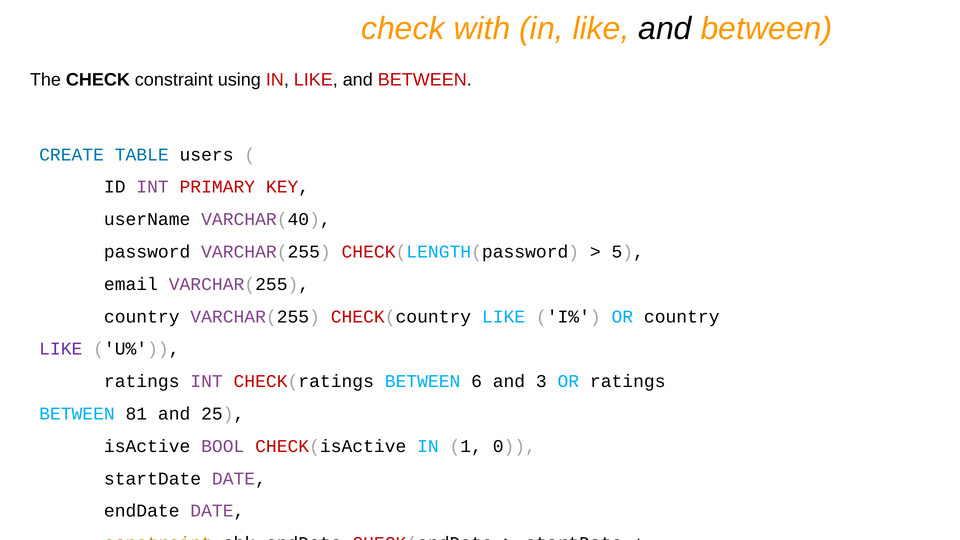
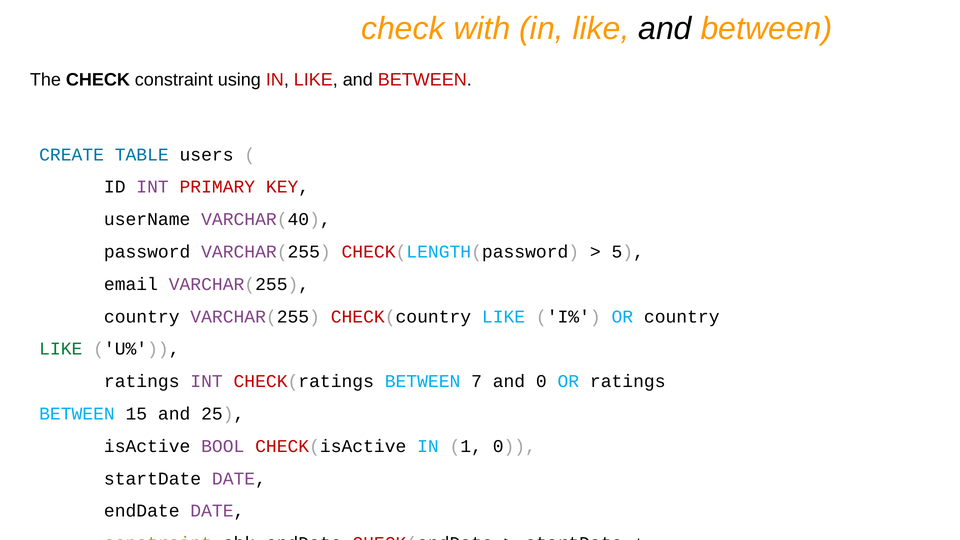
LIKE at (61, 349) colour: purple -> green
BETWEEN 6: 6 -> 7
and 3: 3 -> 0
81: 81 -> 15
